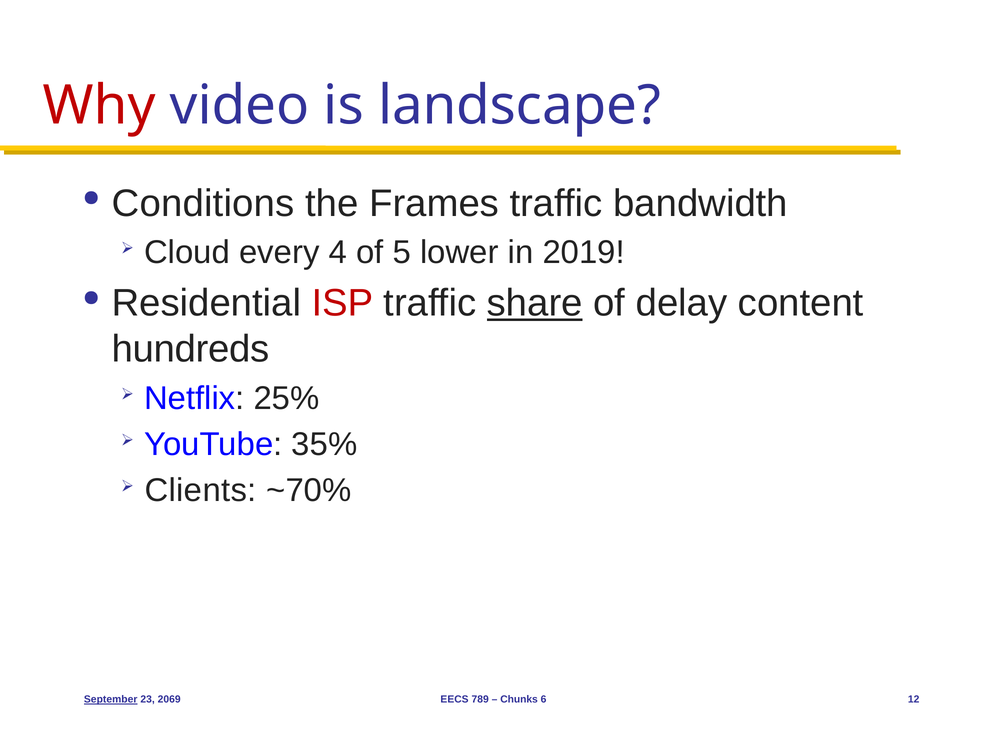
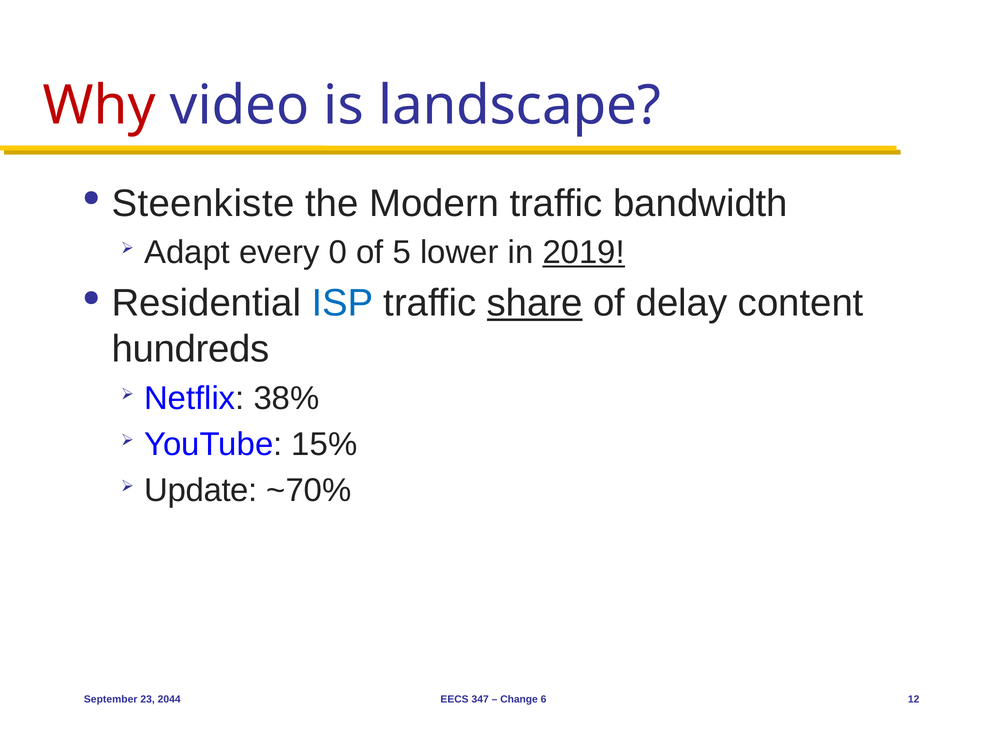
Conditions: Conditions -> Steenkiste
Frames: Frames -> Modern
Cloud: Cloud -> Adapt
4: 4 -> 0
2019 underline: none -> present
ISP colour: red -> blue
25%: 25% -> 38%
35%: 35% -> 15%
Clients: Clients -> Update
September underline: present -> none
2069: 2069 -> 2044
789: 789 -> 347
Chunks: Chunks -> Change
